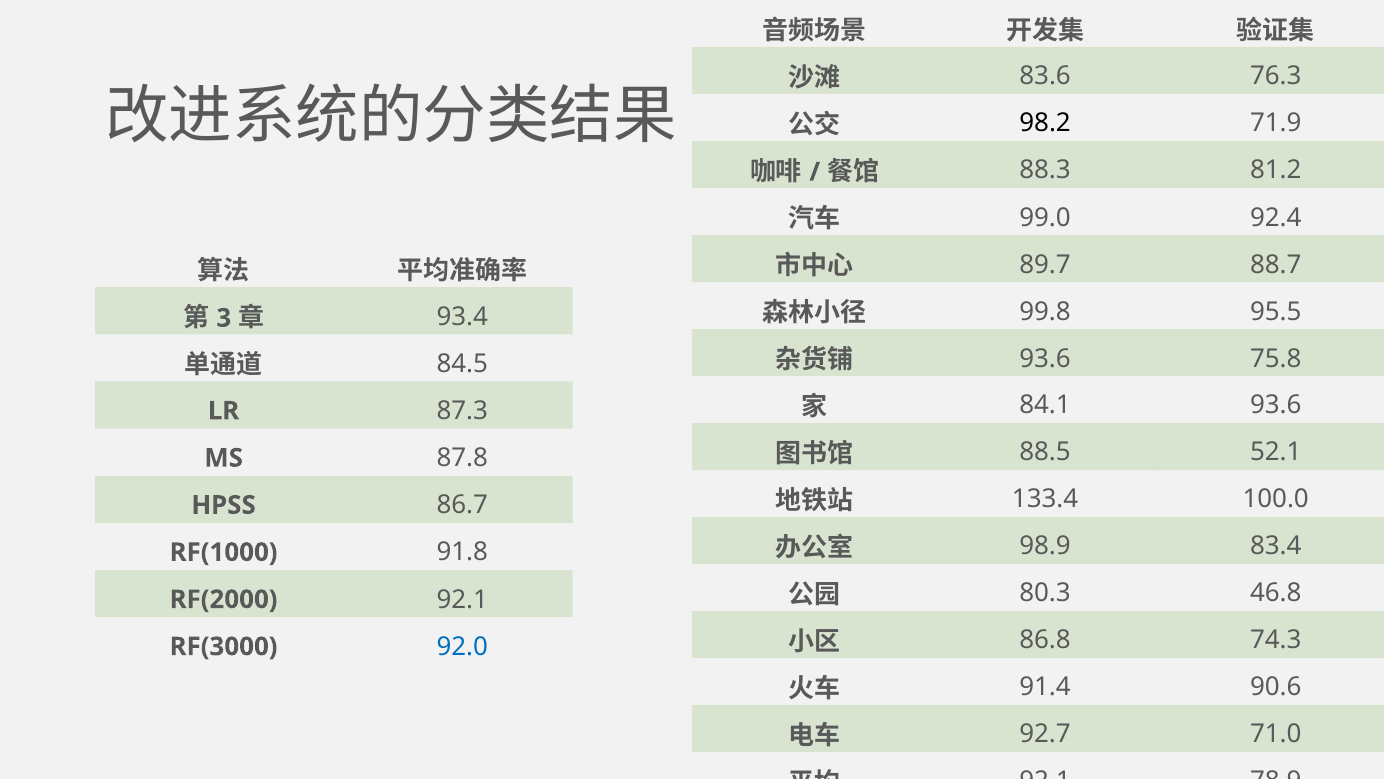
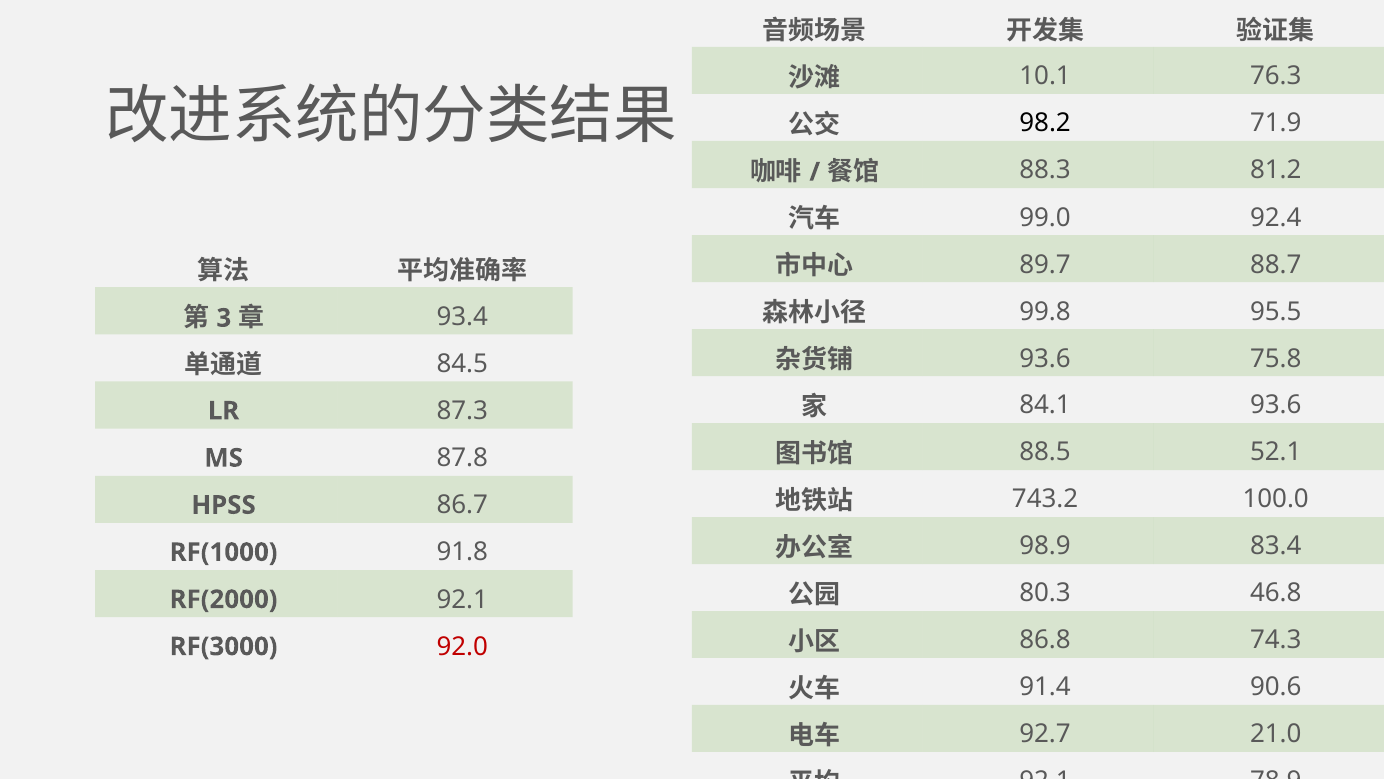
83.6: 83.6 -> 10.1
133.4: 133.4 -> 743.2
92.0 colour: blue -> red
71.0: 71.0 -> 21.0
